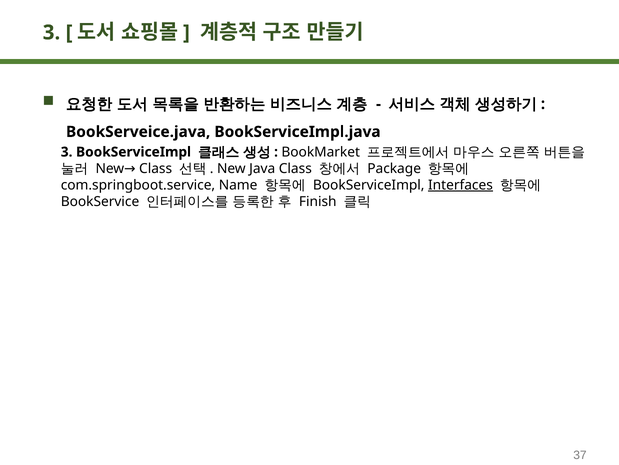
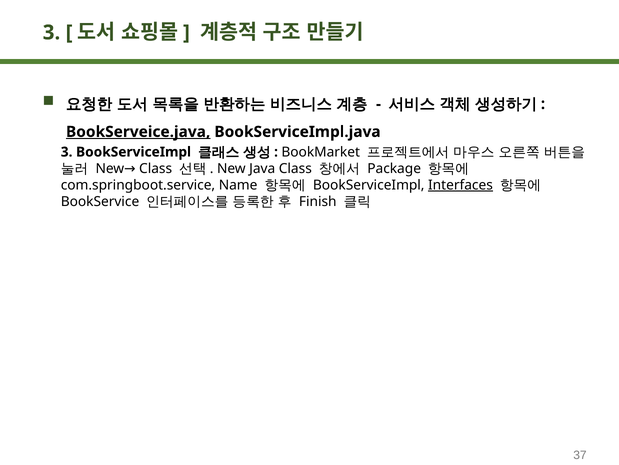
BookServeice.java underline: none -> present
